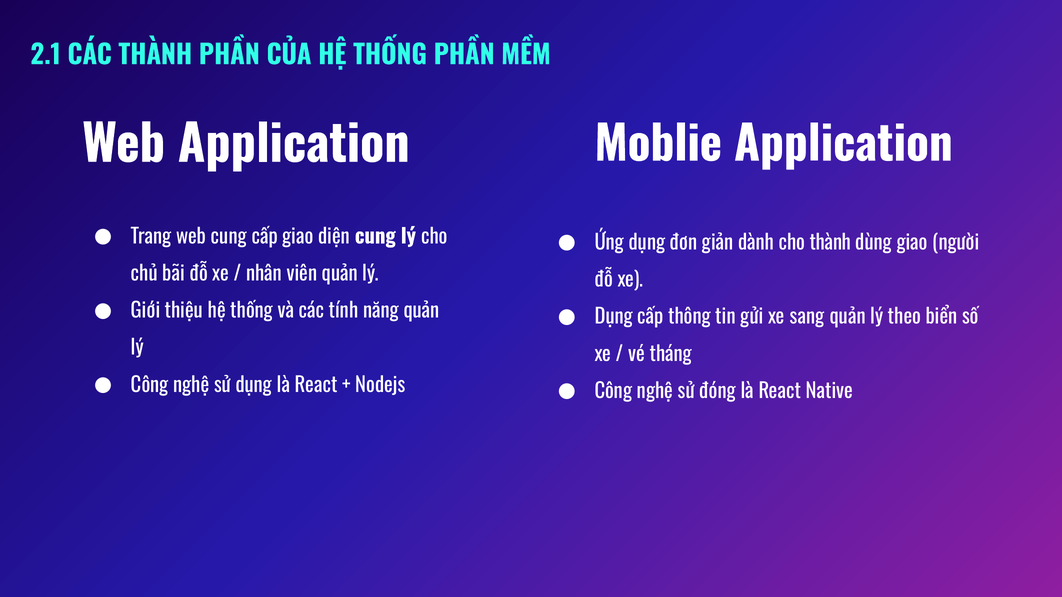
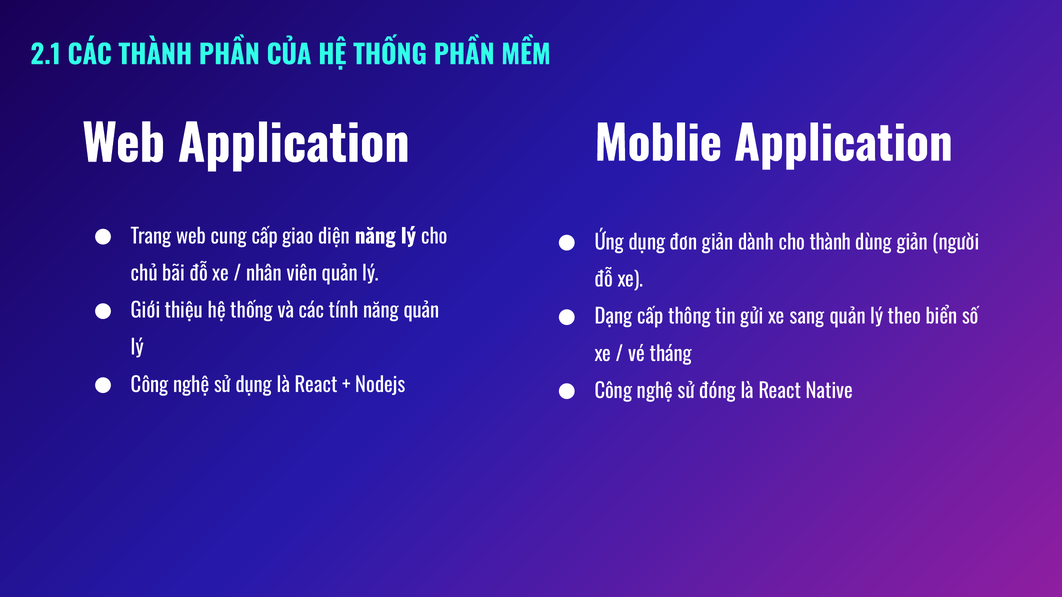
diện cung: cung -> năng
dùng giao: giao -> giản
Dụng at (614, 317): Dụng -> Dạng
